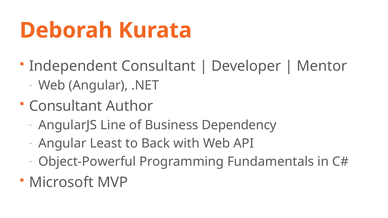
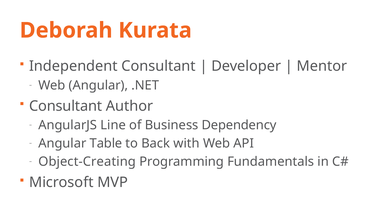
Least: Least -> Table
Object-Powerful: Object-Powerful -> Object-Creating
